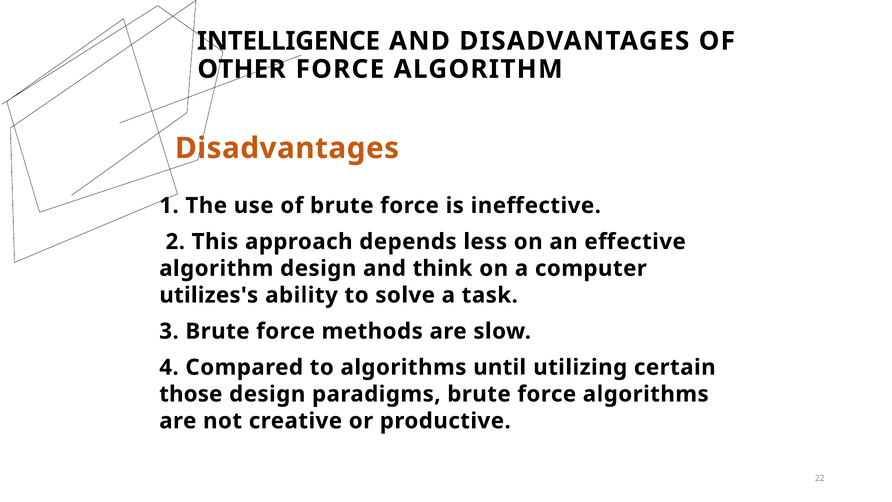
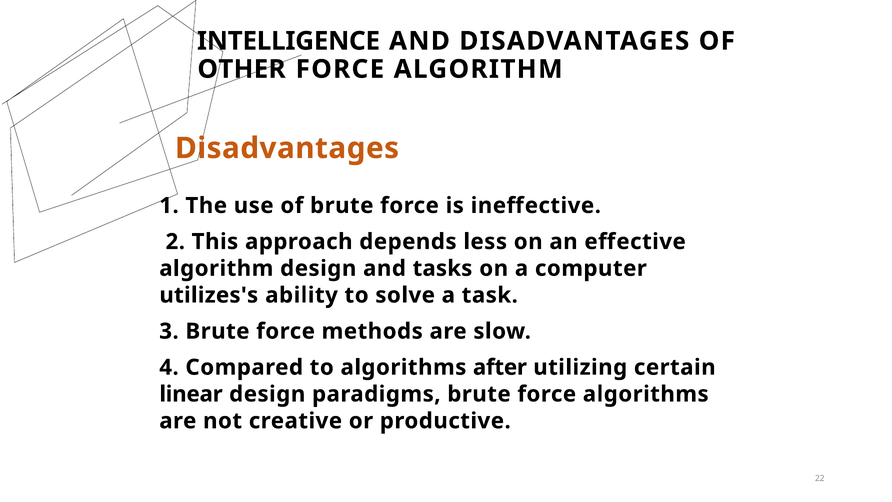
think: think -> tasks
until: until -> after
those: those -> linear
